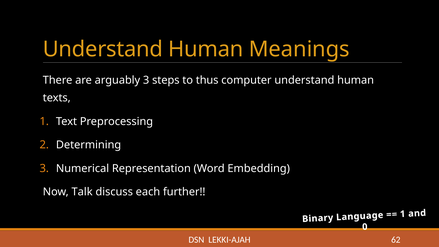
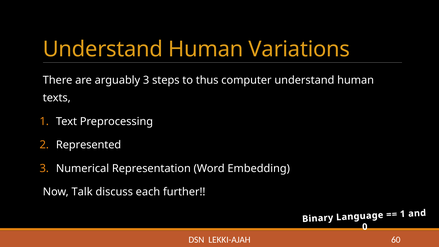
Meanings: Meanings -> Variations
Determining: Determining -> Represented
62: 62 -> 60
